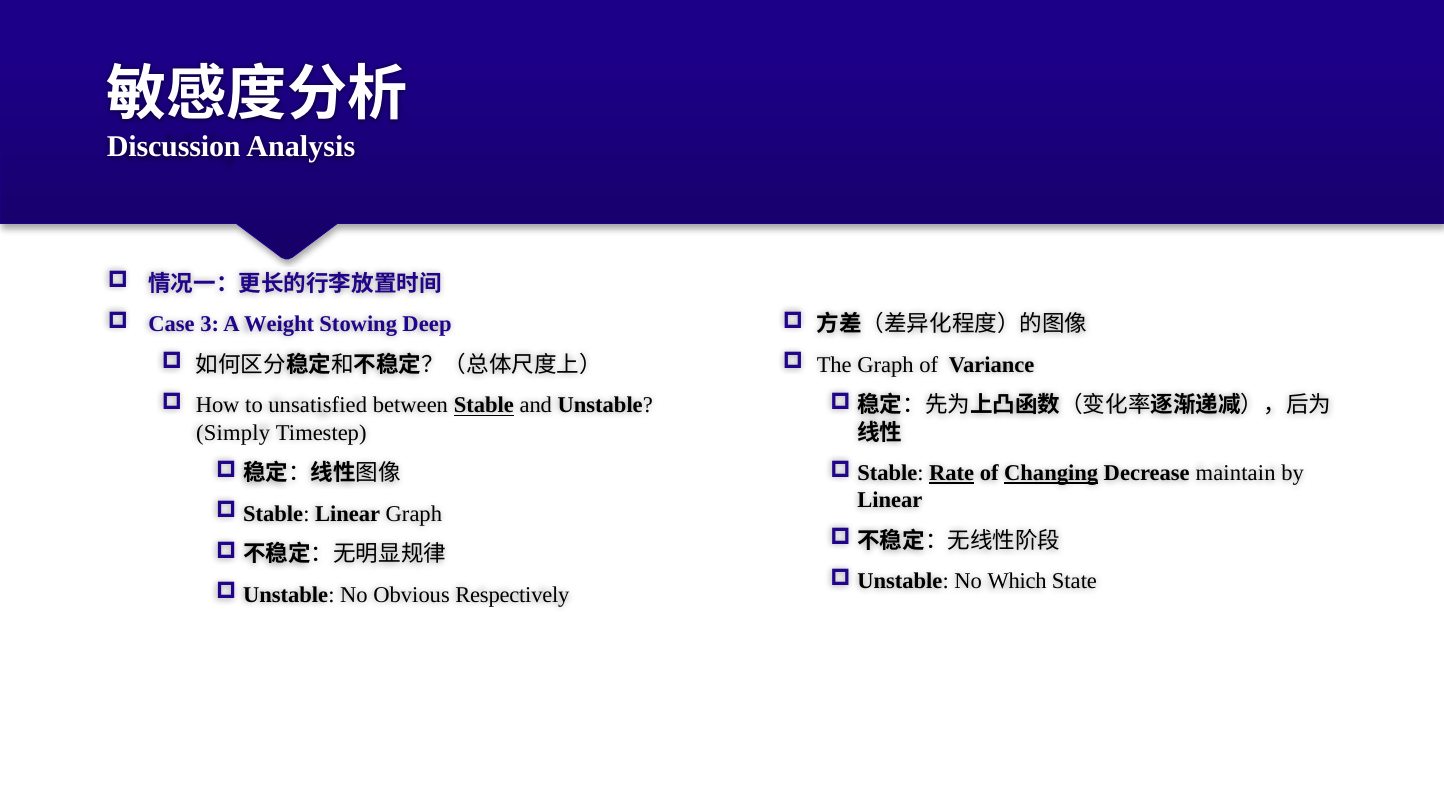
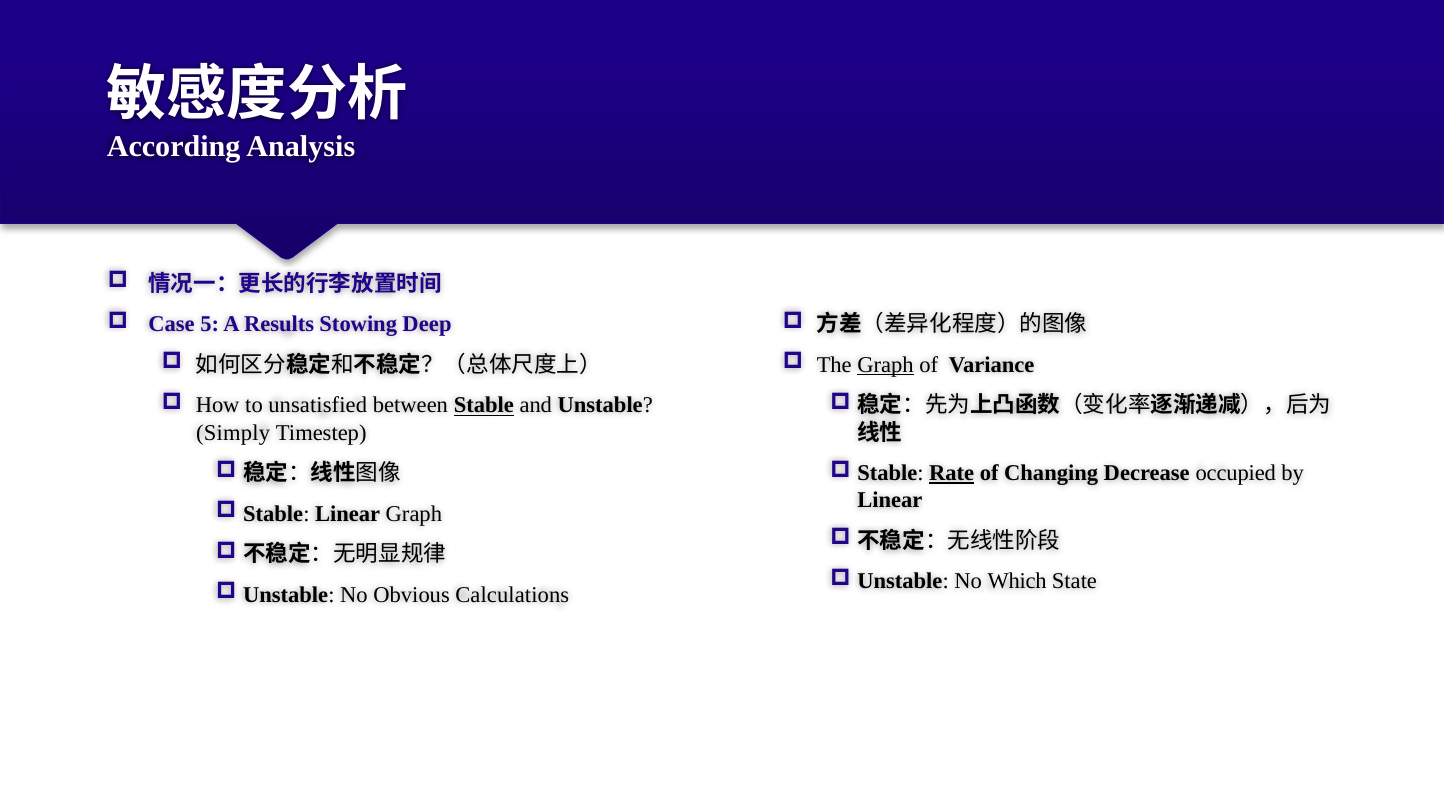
Discussion: Discussion -> According
3: 3 -> 5
Weight: Weight -> Results
Graph at (886, 365) underline: none -> present
Changing underline: present -> none
maintain: maintain -> occupied
Respectively: Respectively -> Calculations
